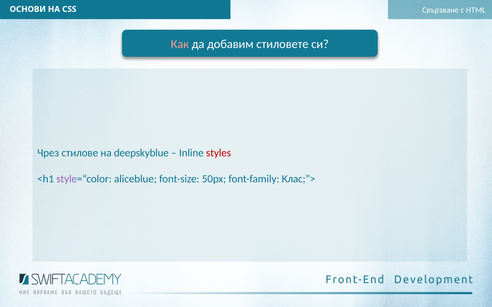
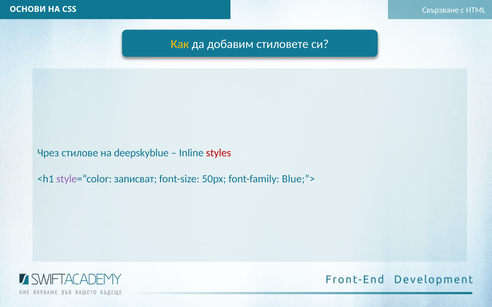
Как colour: pink -> yellow
aliceblue: aliceblue -> записват
Клас;”>: Клас;”> -> Blue;”>
